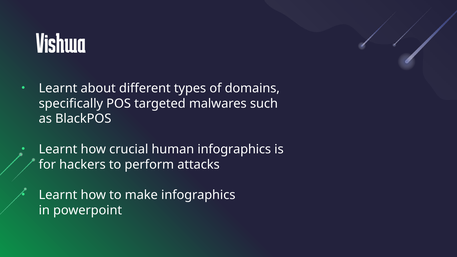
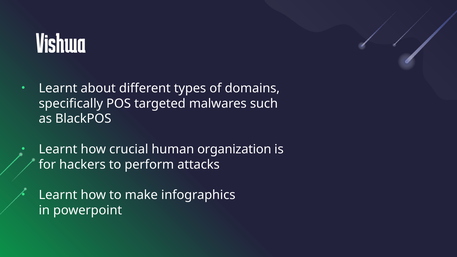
human infographics: infographics -> organization
